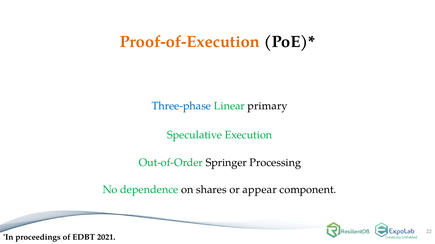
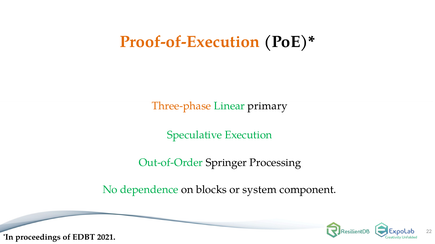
Three-phase colour: blue -> orange
shares: shares -> blocks
appear: appear -> system
